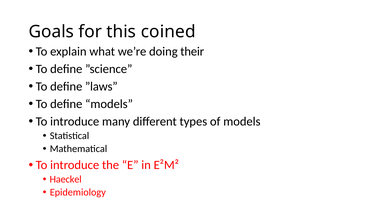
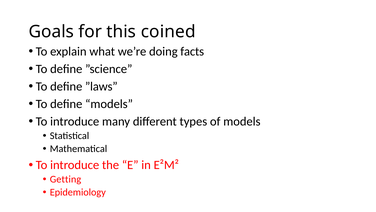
their: their -> facts
Haeckel: Haeckel -> Getting
